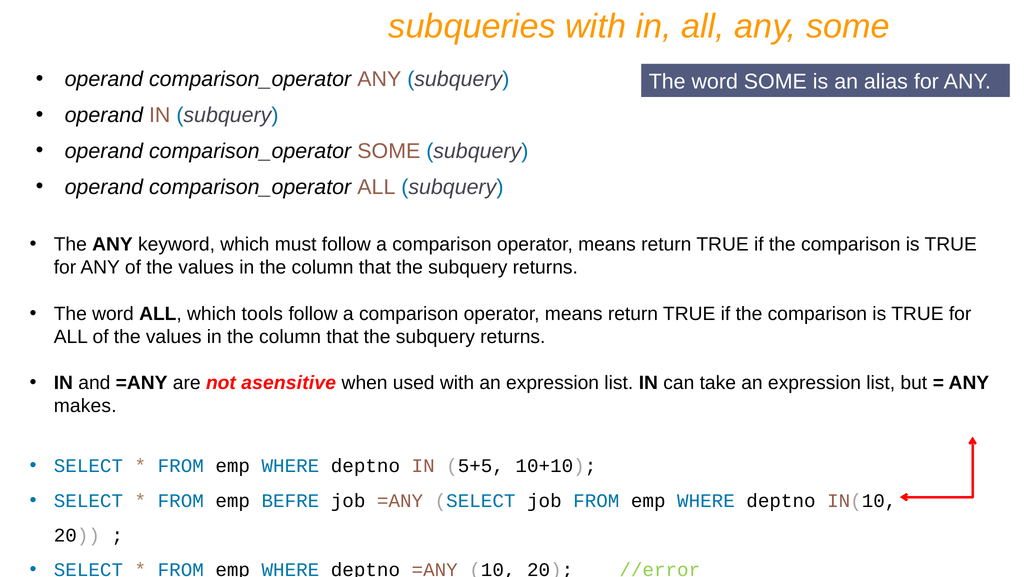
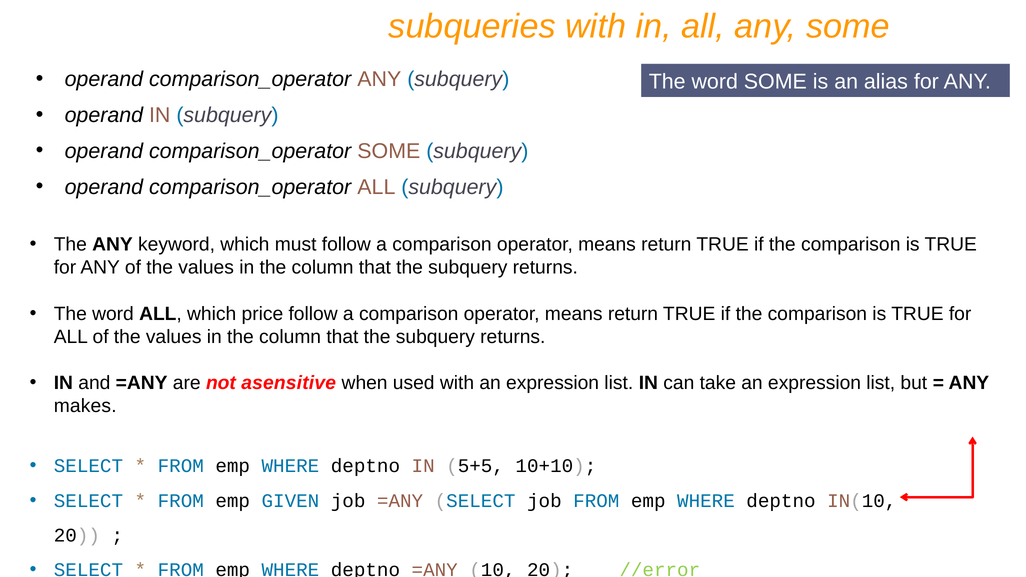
tools: tools -> price
BEFRE: BEFRE -> GIVEN
